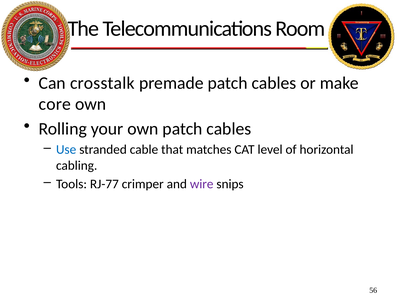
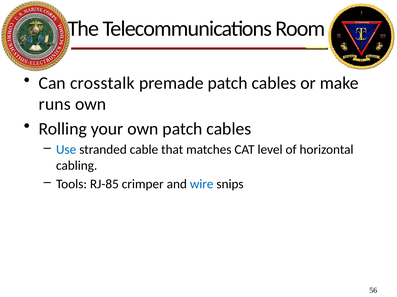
core: core -> runs
RJ-77: RJ-77 -> RJ-85
wire colour: purple -> blue
